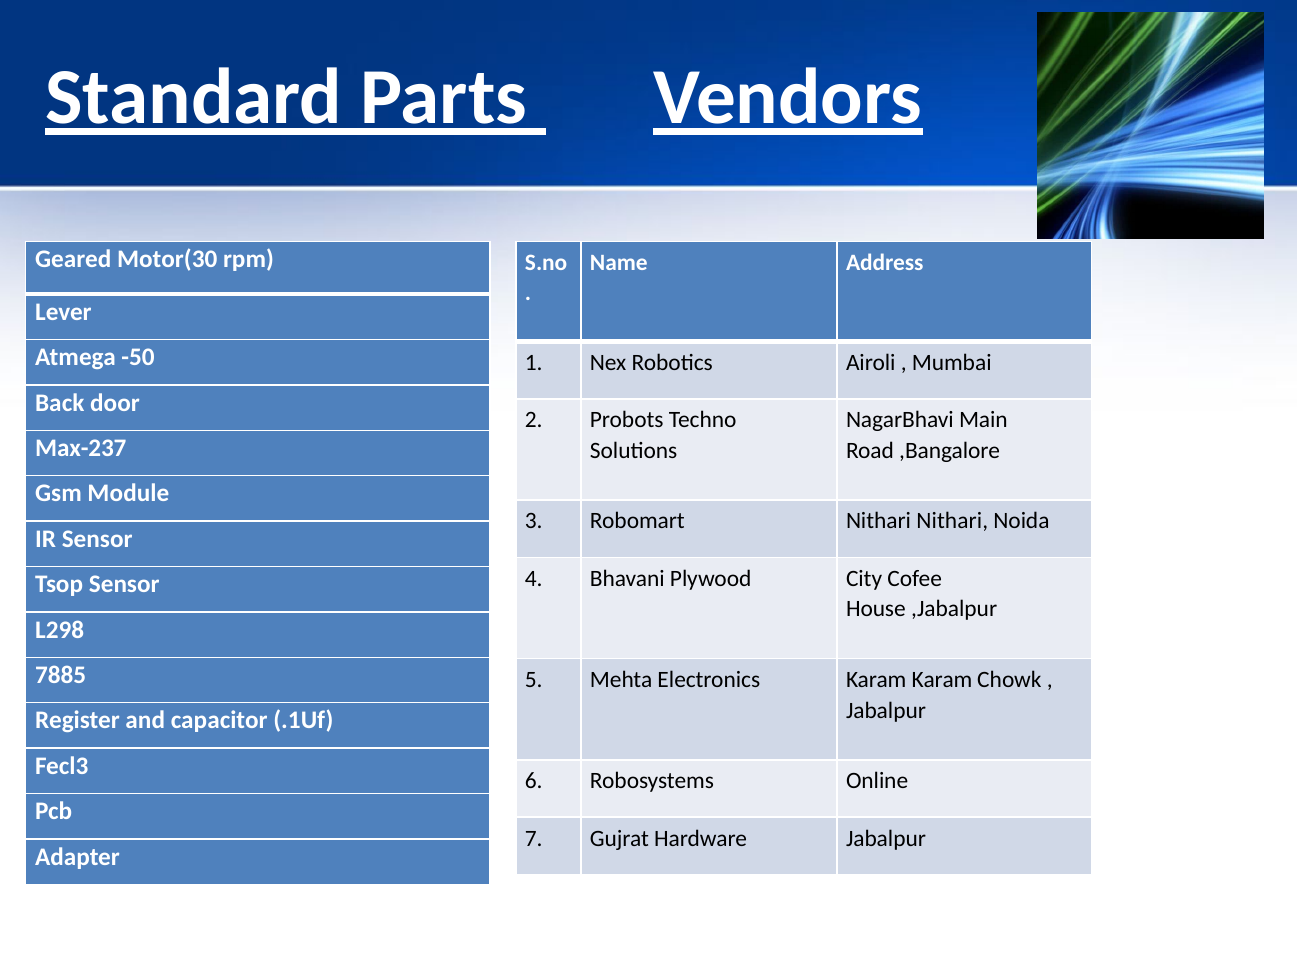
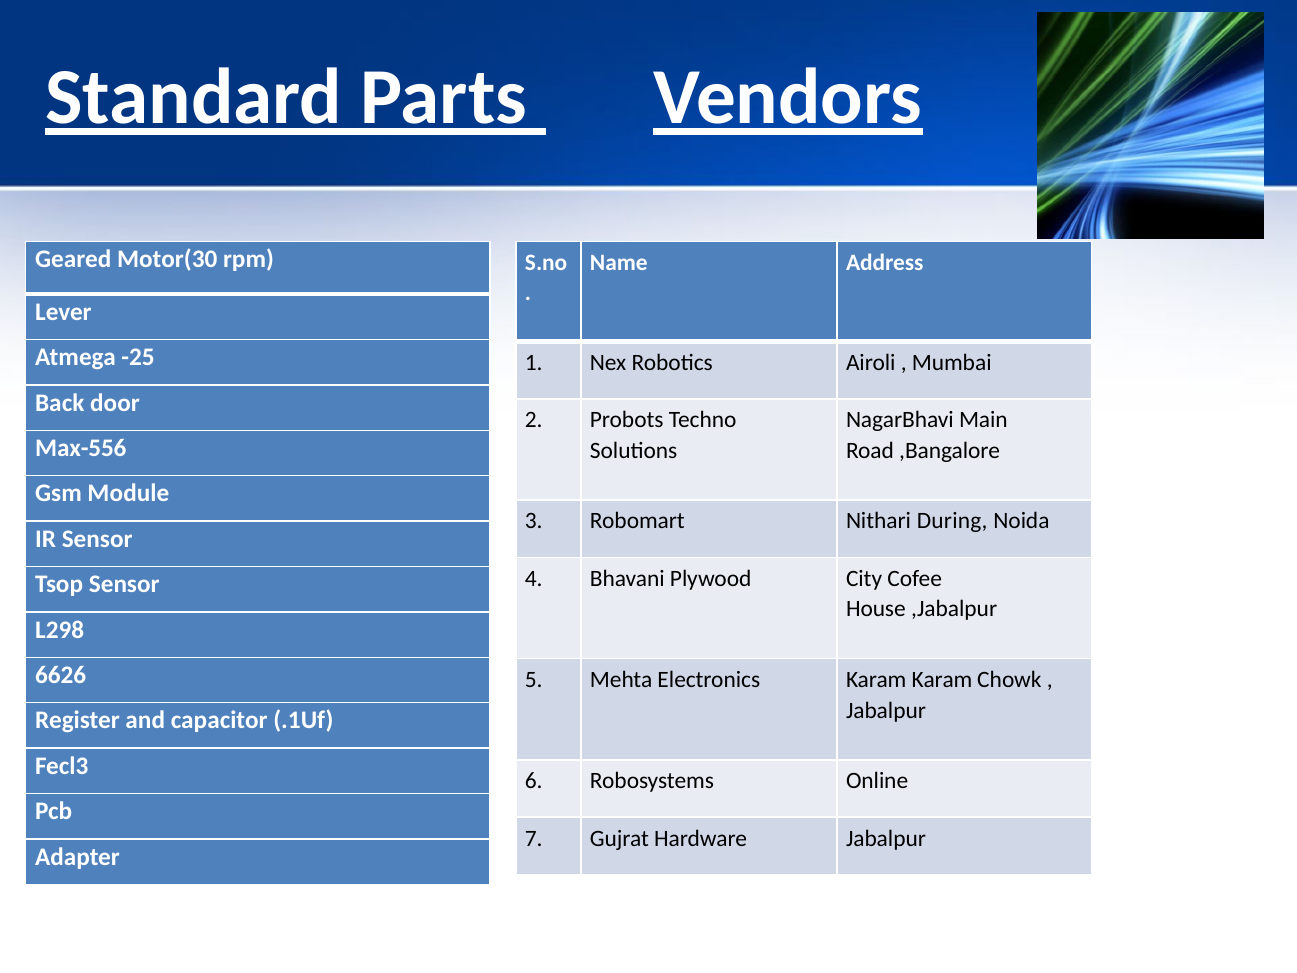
-50: -50 -> -25
Max-237: Max-237 -> Max-556
Nithari Nithari: Nithari -> During
7885: 7885 -> 6626
